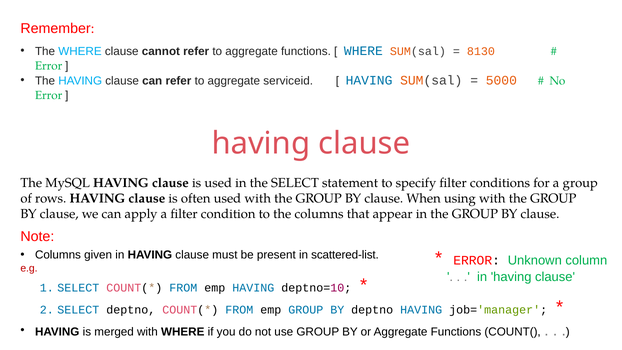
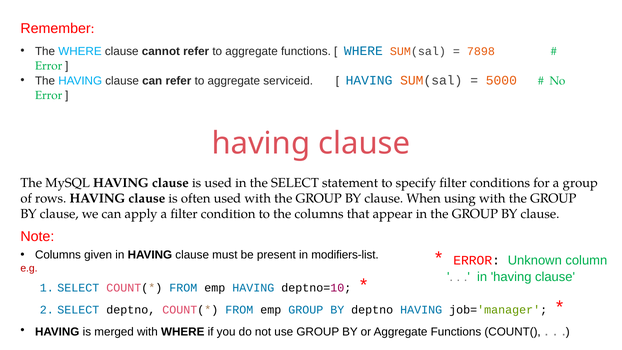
8130: 8130 -> 7898
scattered-list: scattered-list -> modifiers-list
